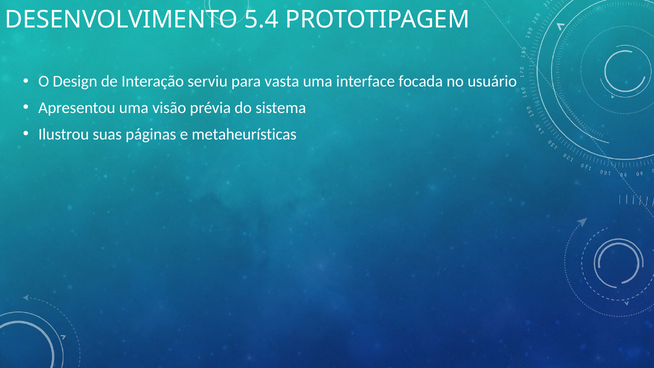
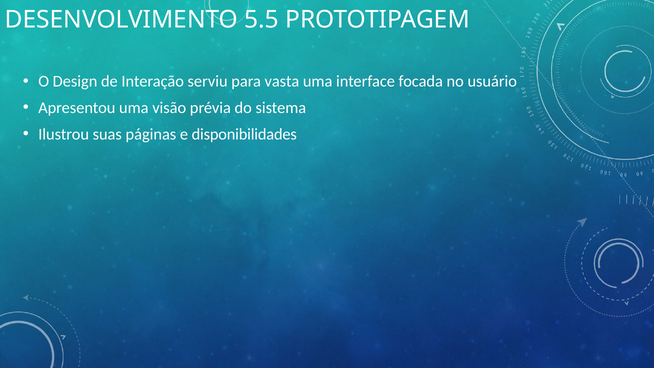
5.4: 5.4 -> 5.5
metaheurísticas: metaheurísticas -> disponibilidades
